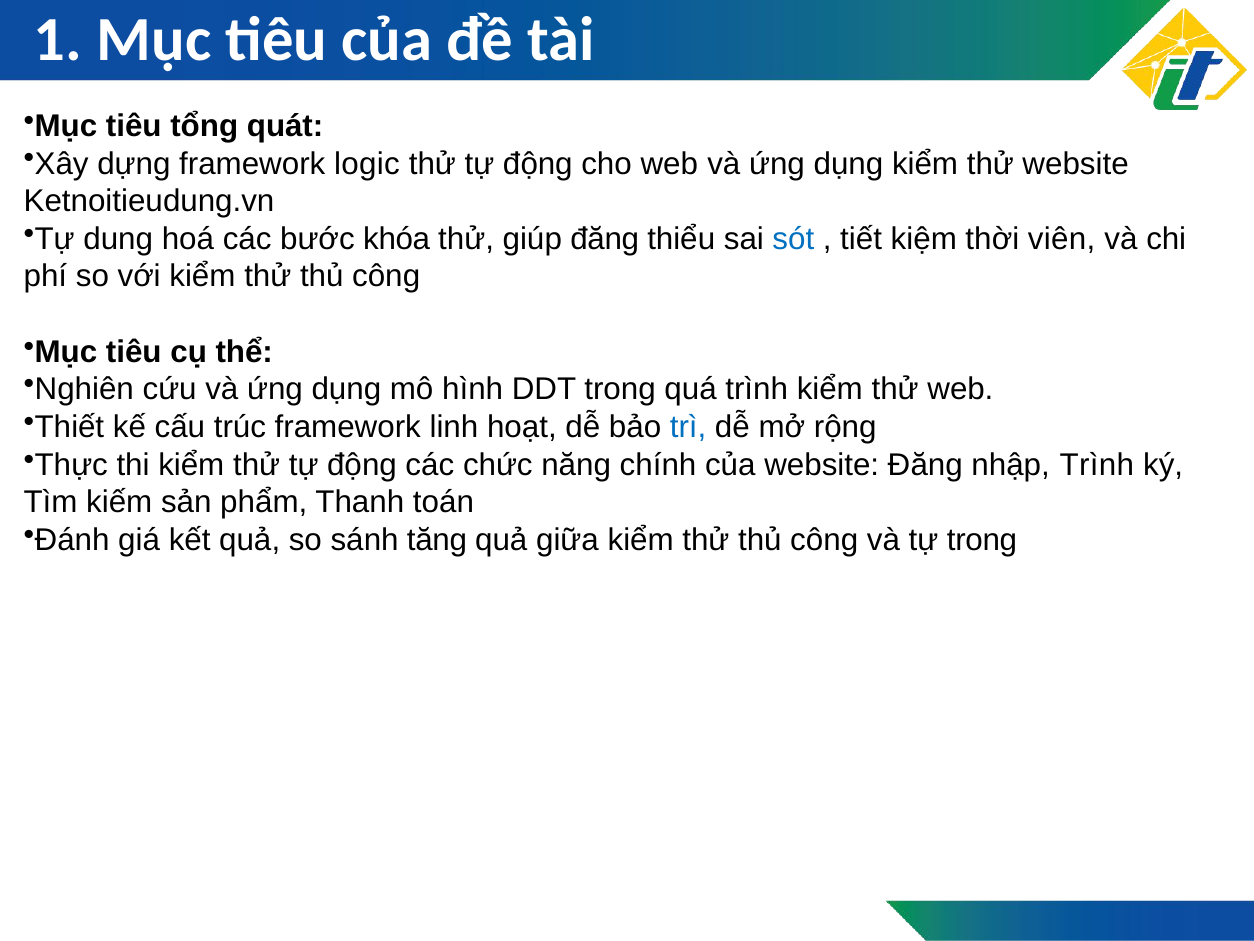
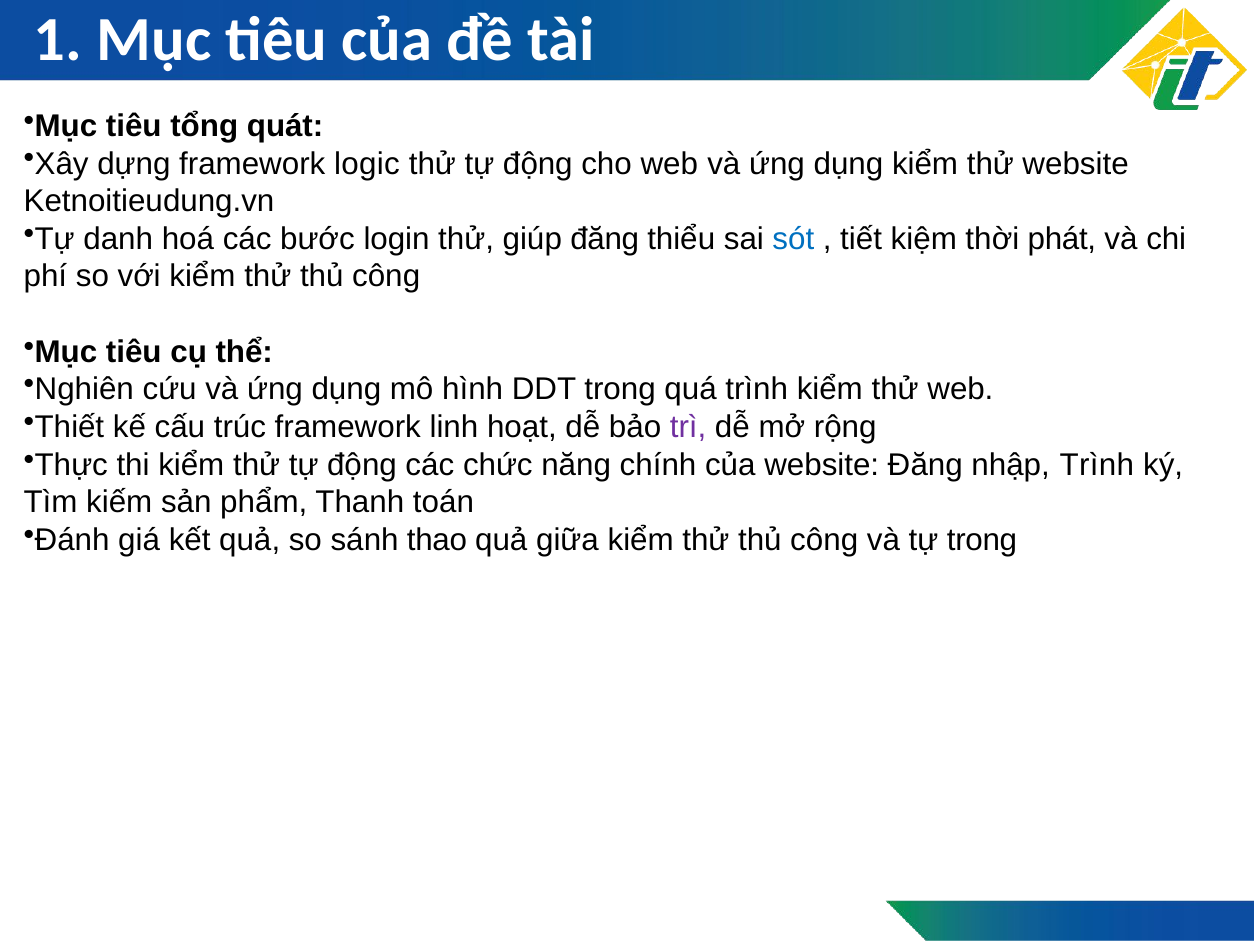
dung: dung -> danh
khóa: khóa -> login
viên: viên -> phát
trì colour: blue -> purple
tăng: tăng -> thao
